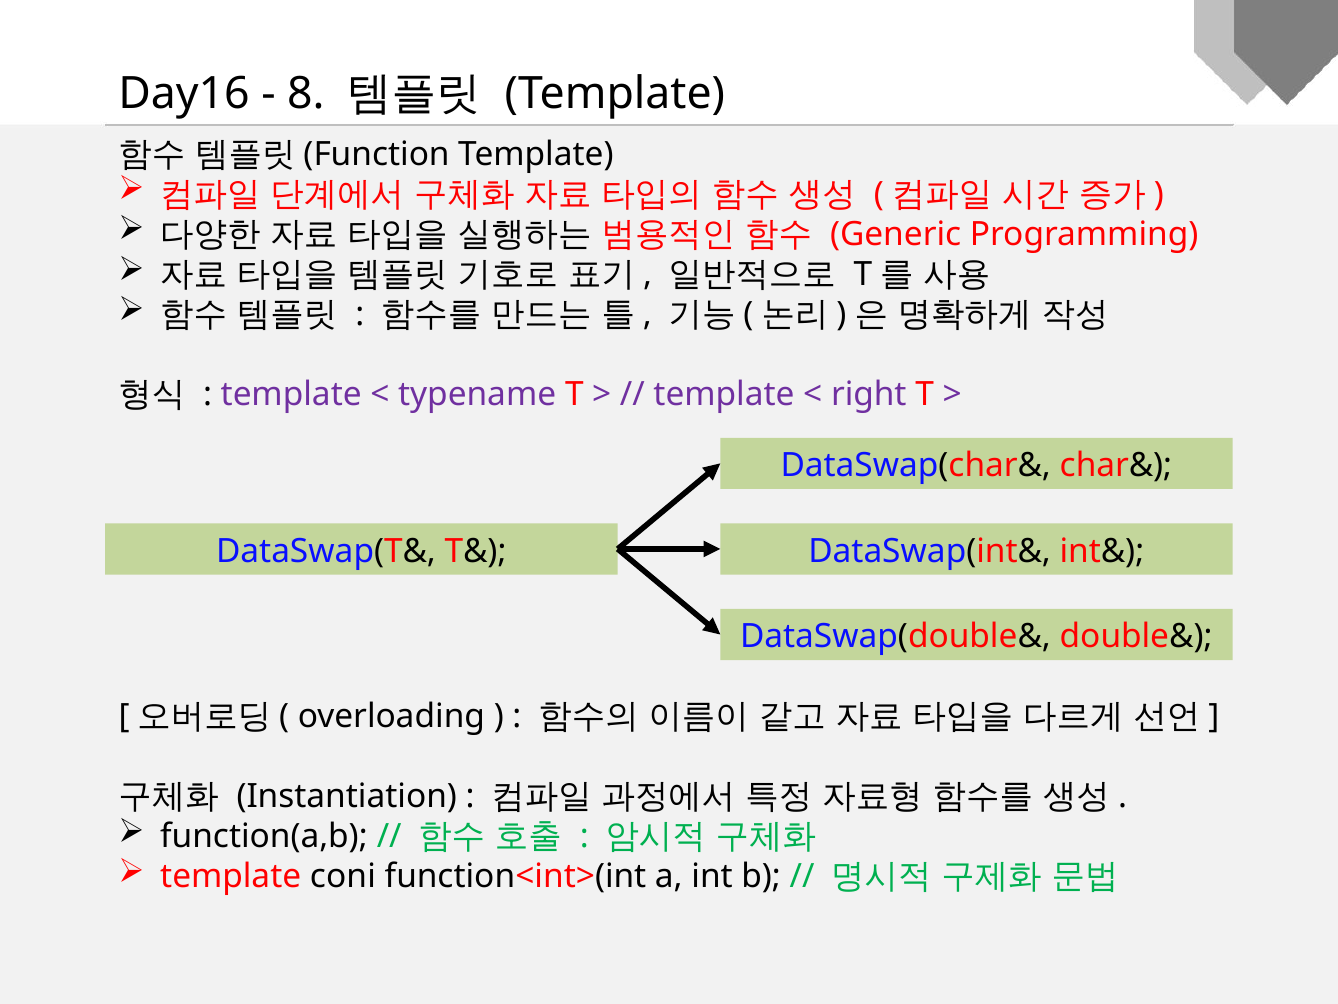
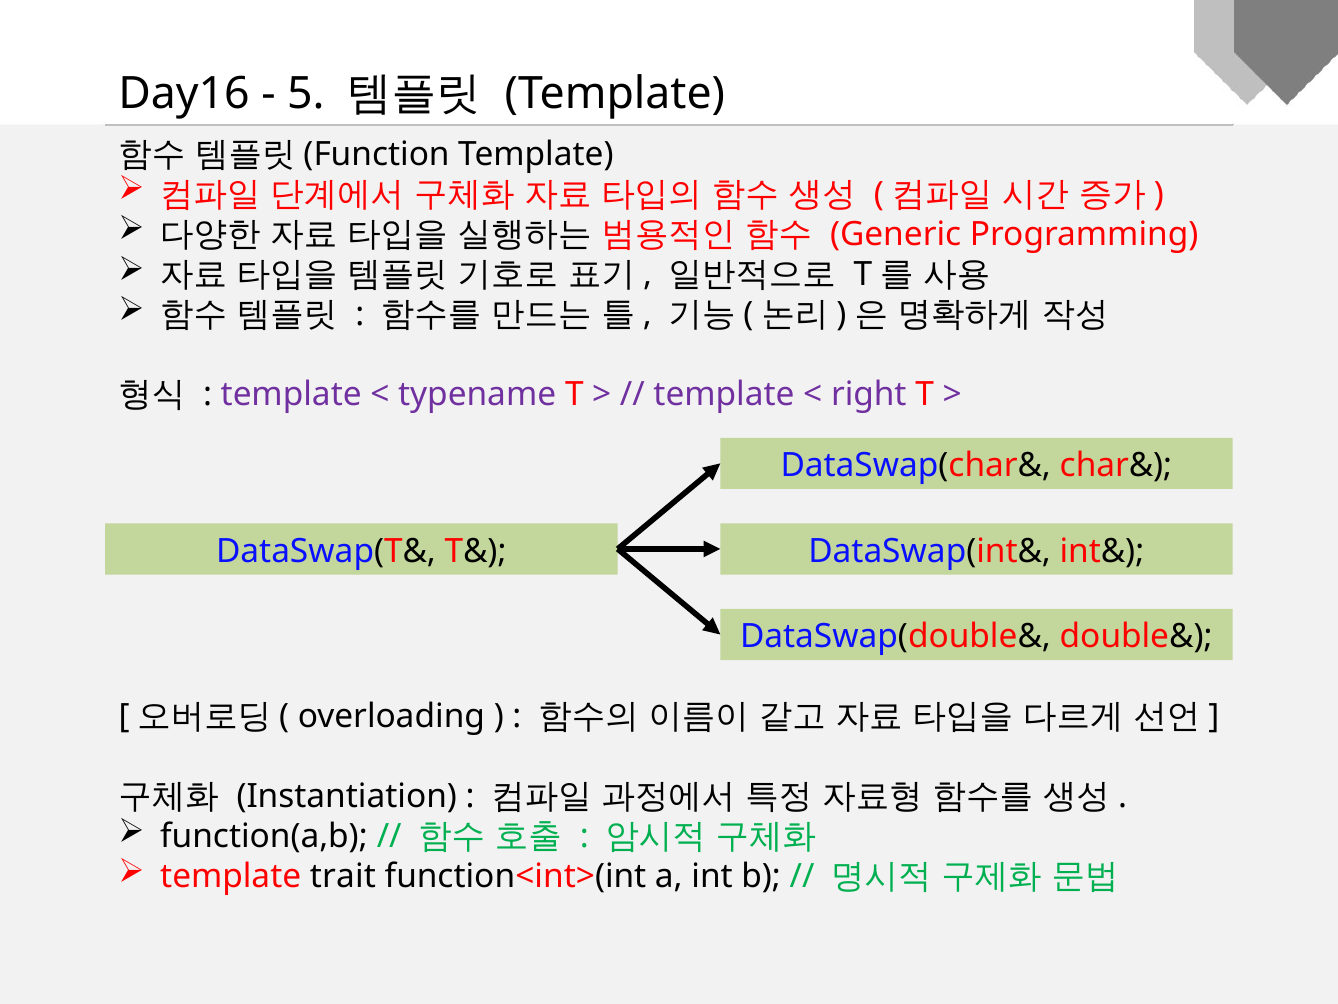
8: 8 -> 5
coni: coni -> trait
